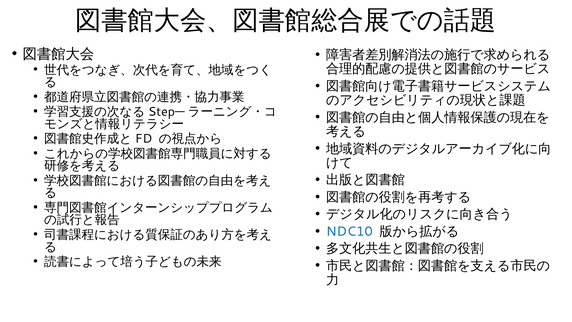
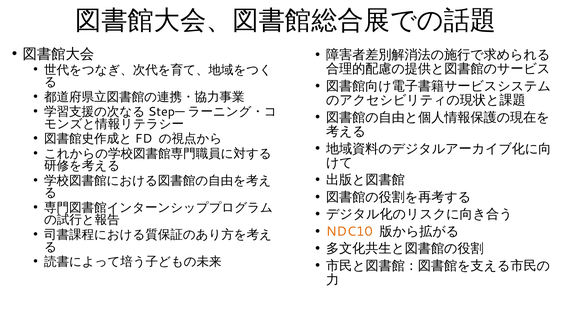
NDC10 colour: blue -> orange
